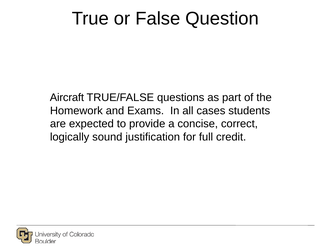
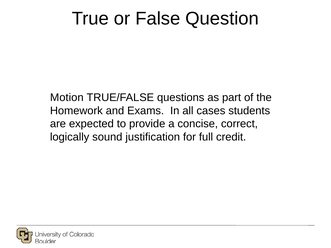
Aircraft: Aircraft -> Motion
